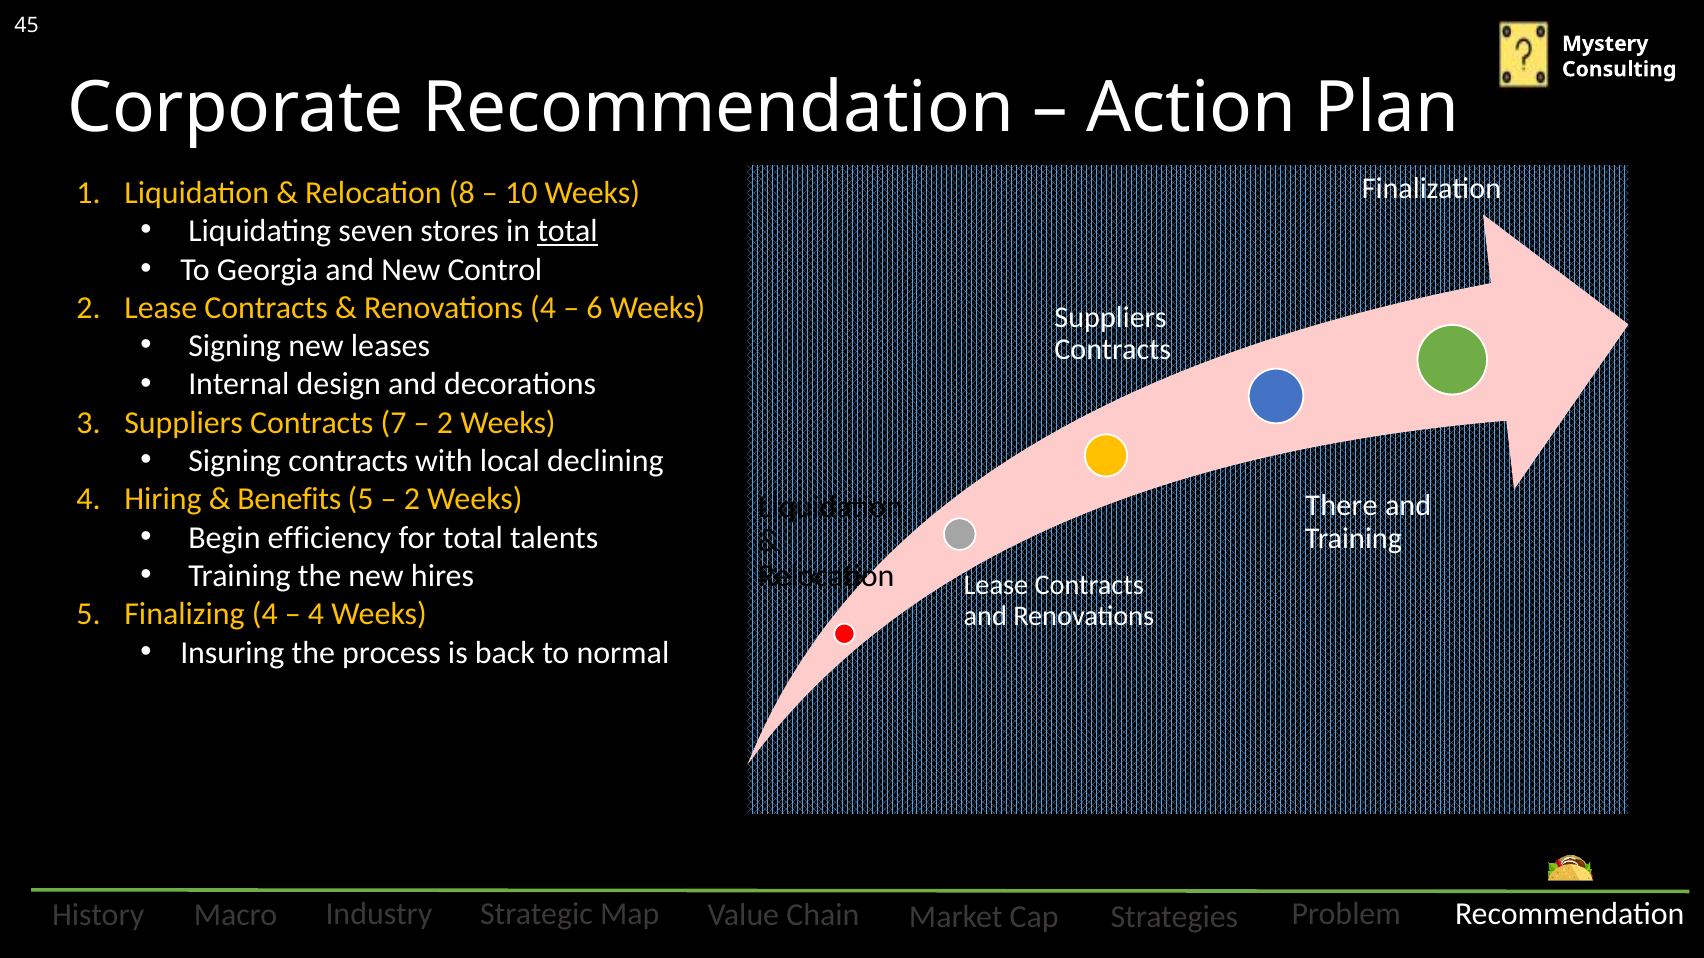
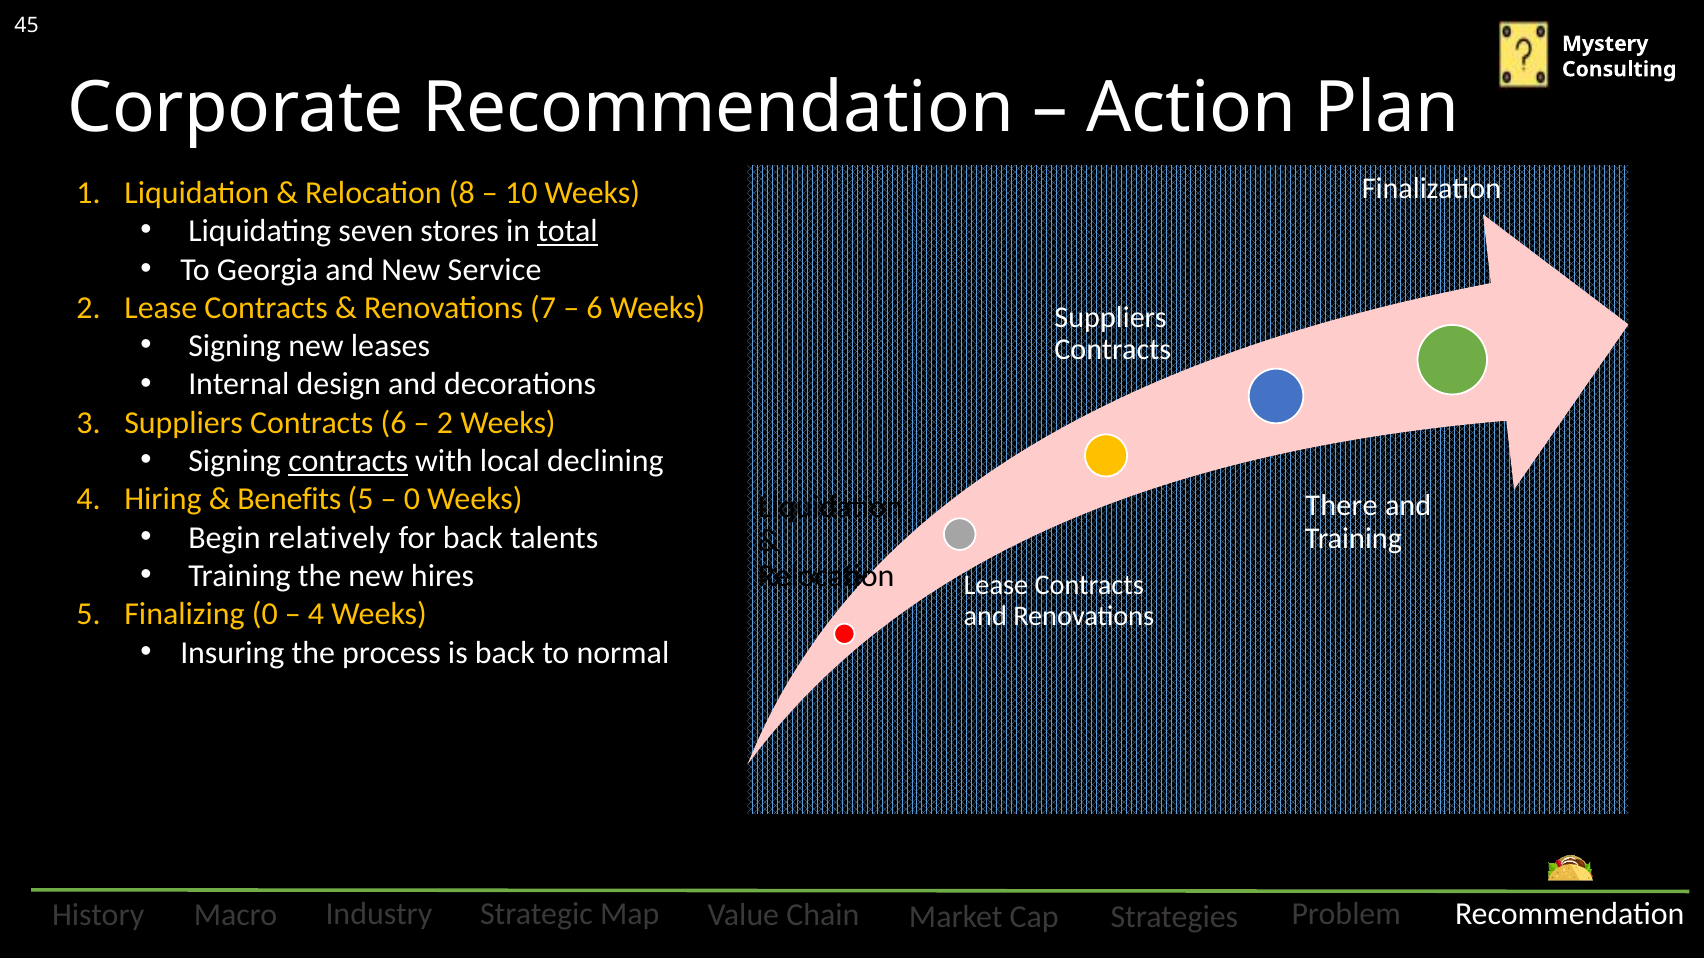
Control: Control -> Service
Renovations 4: 4 -> 7
Contracts 7: 7 -> 6
contracts at (348, 461) underline: none -> present
2 at (412, 500): 2 -> 0
efficiency: efficiency -> relatively
for total: total -> back
Finalizing 4: 4 -> 0
